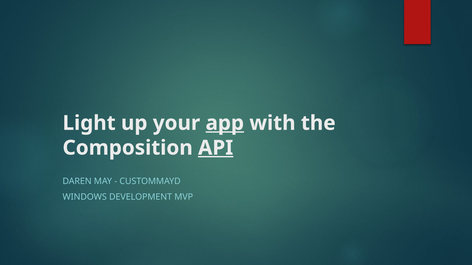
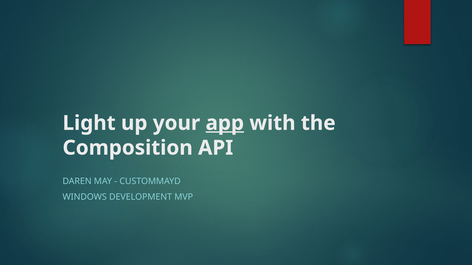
API underline: present -> none
